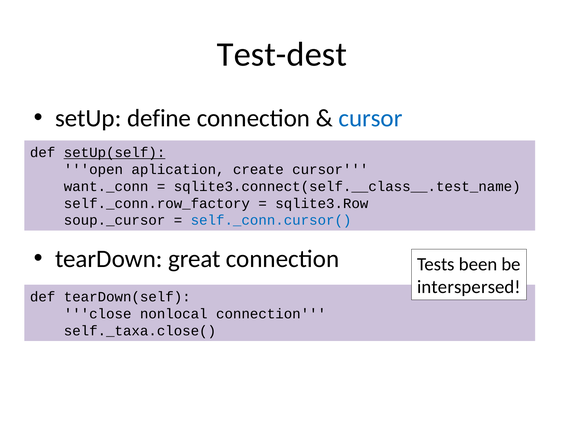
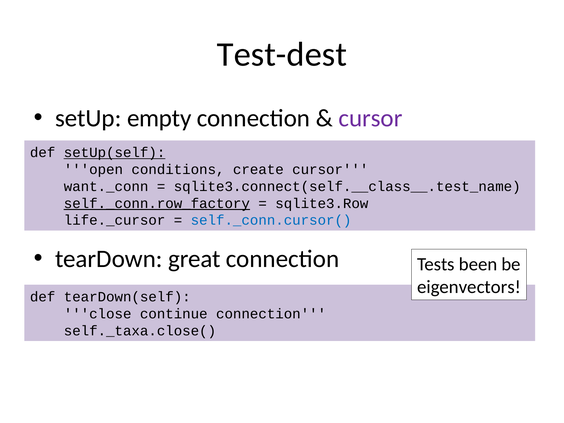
define: define -> empty
cursor at (370, 118) colour: blue -> purple
aplication: aplication -> conditions
self._conn.row_factory underline: none -> present
soup._cursor: soup._cursor -> life._cursor
interspersed: interspersed -> eigenvectors
nonlocal: nonlocal -> continue
